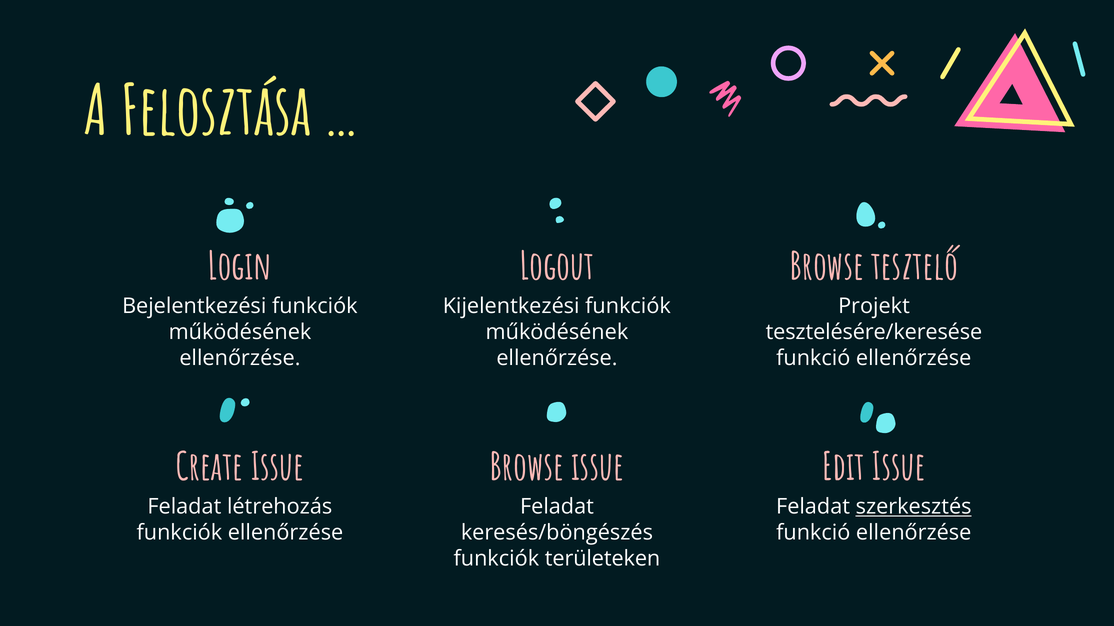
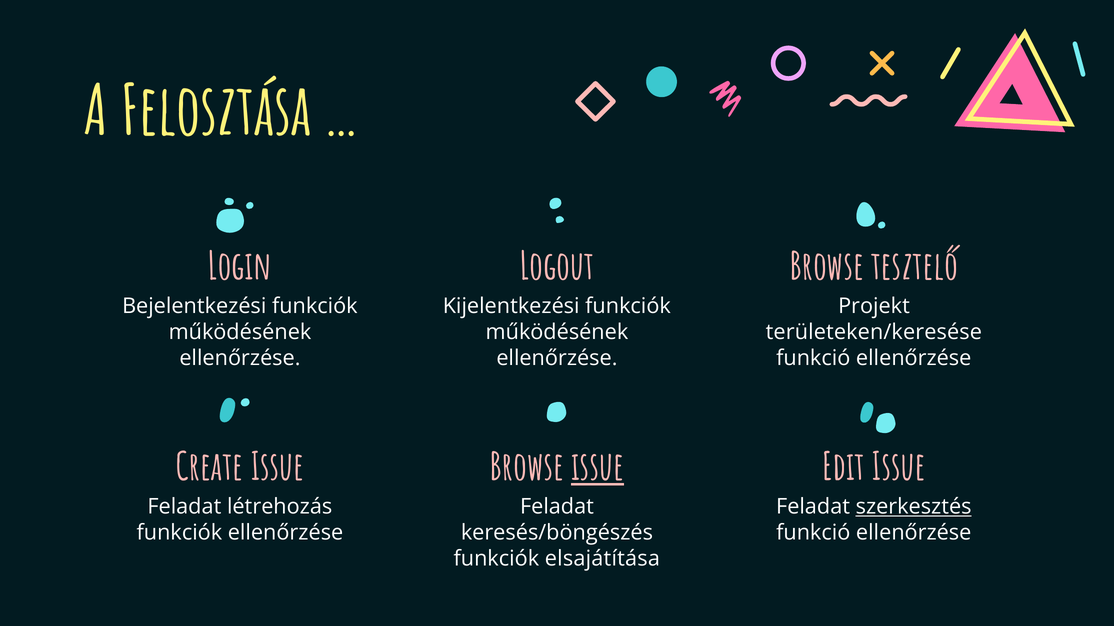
tesztelésére/keresése: tesztelésére/keresése -> területeken/keresése
issue at (598, 468) underline: none -> present
területeken: területeken -> elsajátítása
